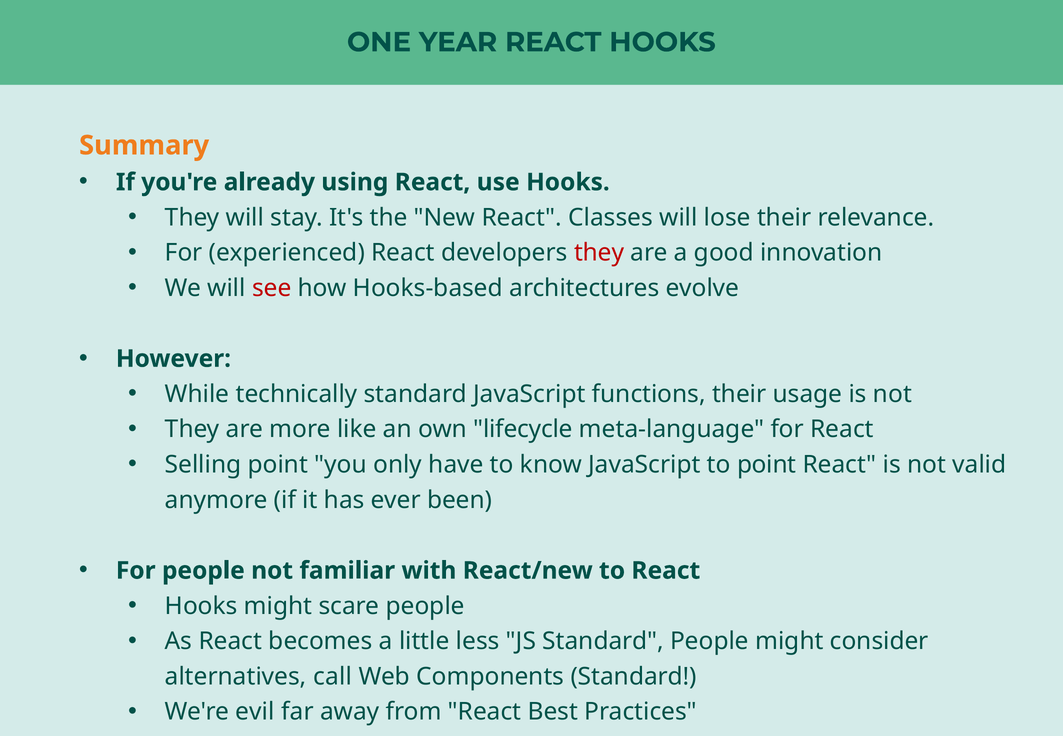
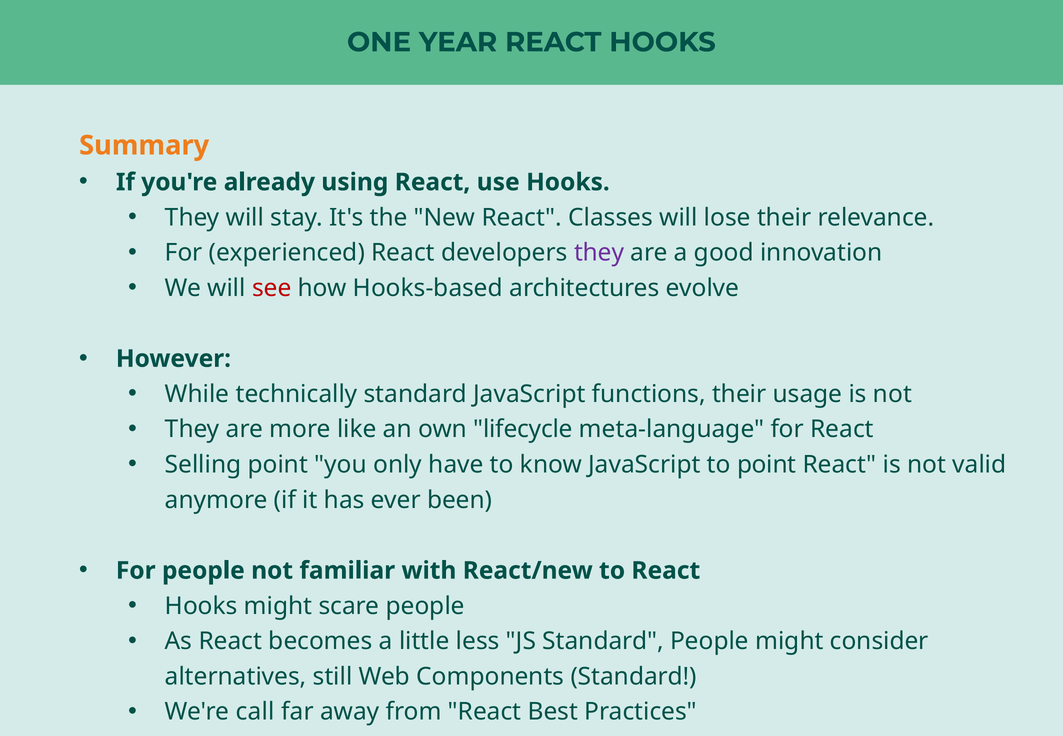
they at (599, 253) colour: red -> purple
call: call -> still
evil: evil -> call
